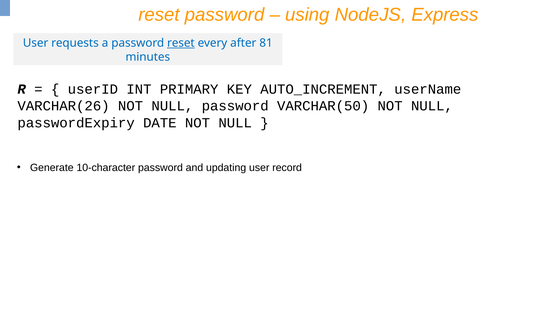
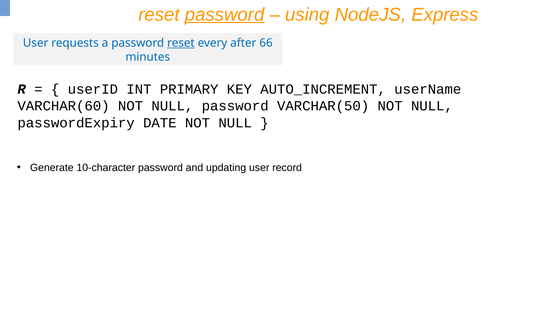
password at (225, 15) underline: none -> present
81: 81 -> 66
VARCHAR(26: VARCHAR(26 -> VARCHAR(60
